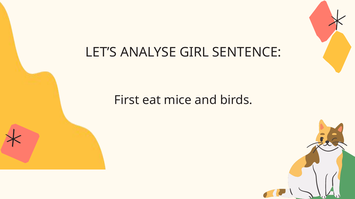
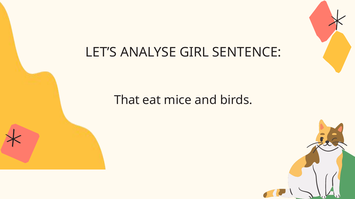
First: First -> That
